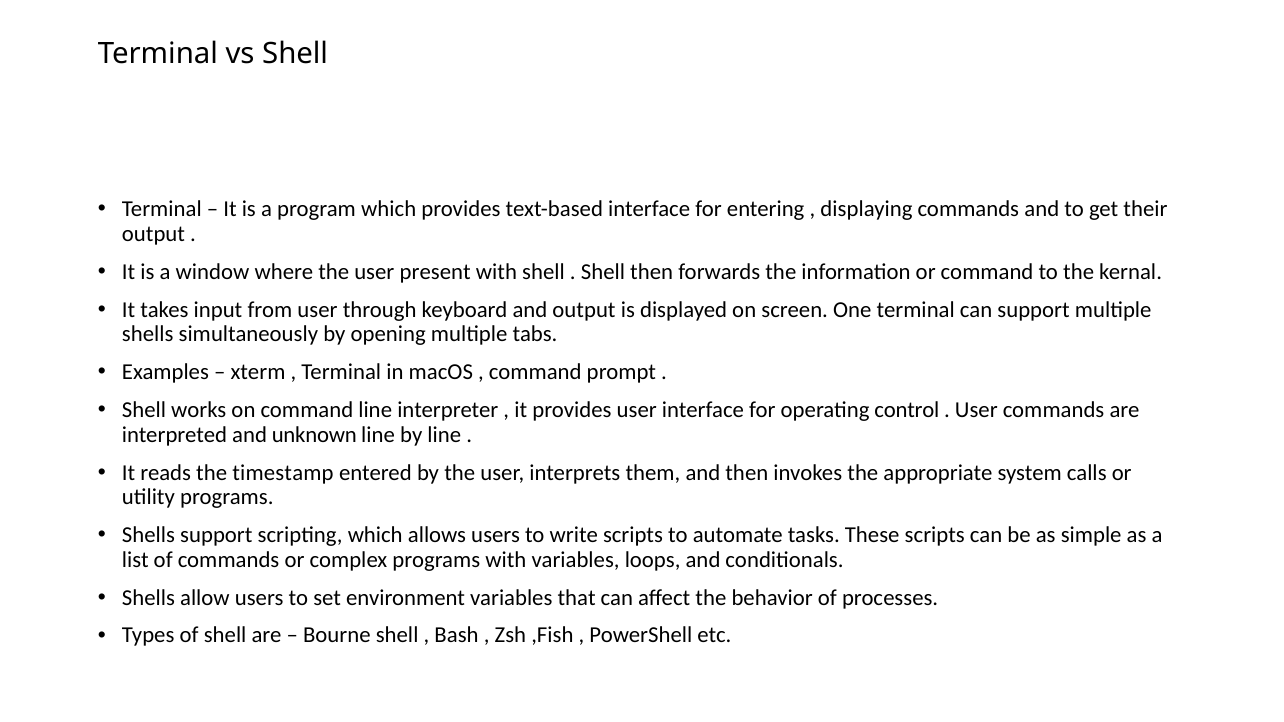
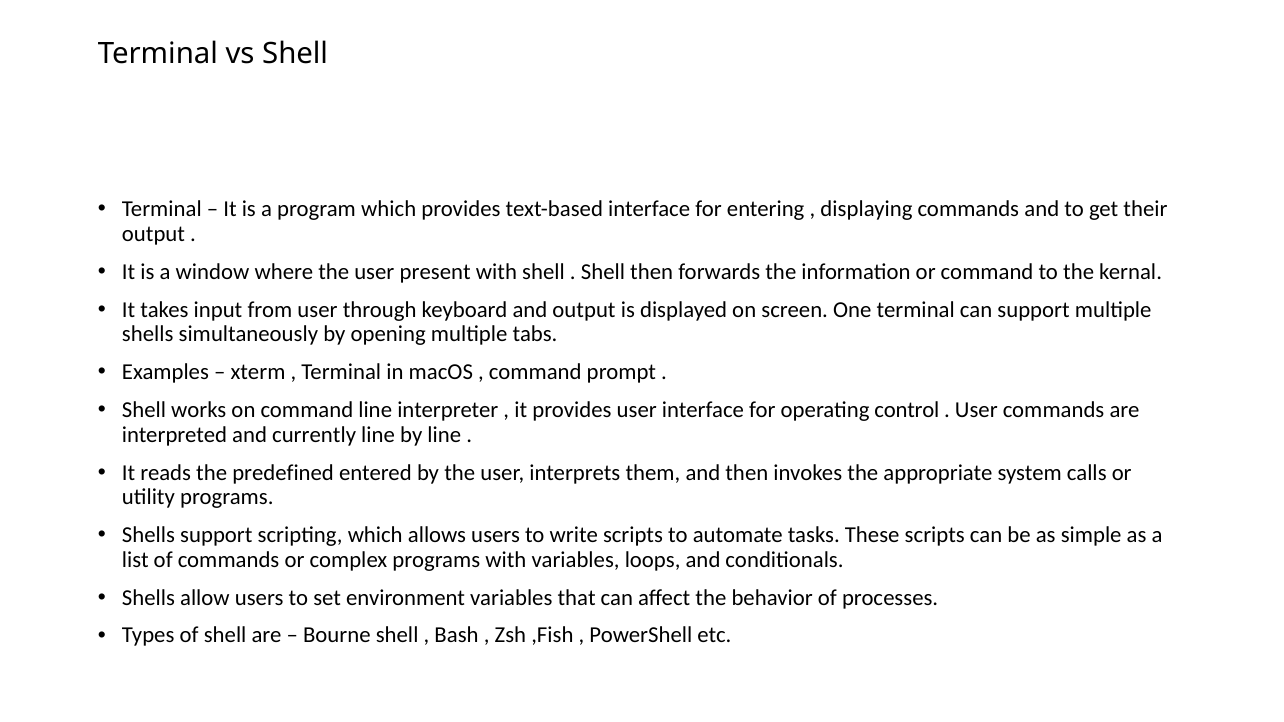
unknown: unknown -> currently
timestamp: timestamp -> predefined
